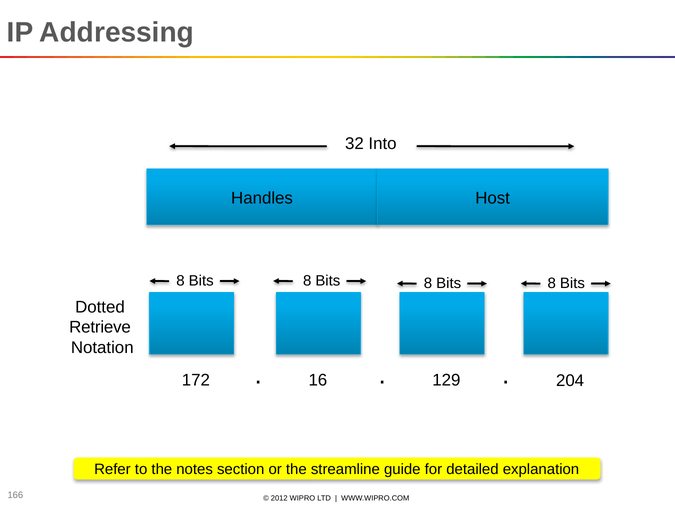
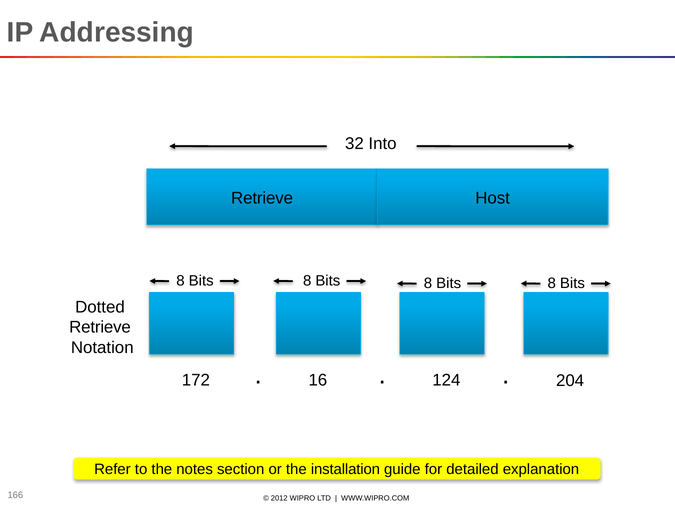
Handles at (262, 198): Handles -> Retrieve
129: 129 -> 124
streamline: streamline -> installation
